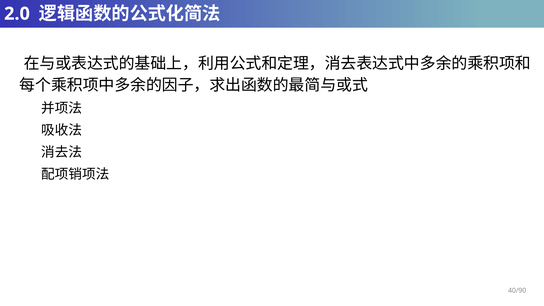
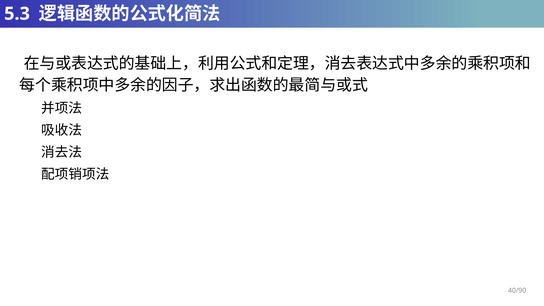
2.0: 2.0 -> 5.3
